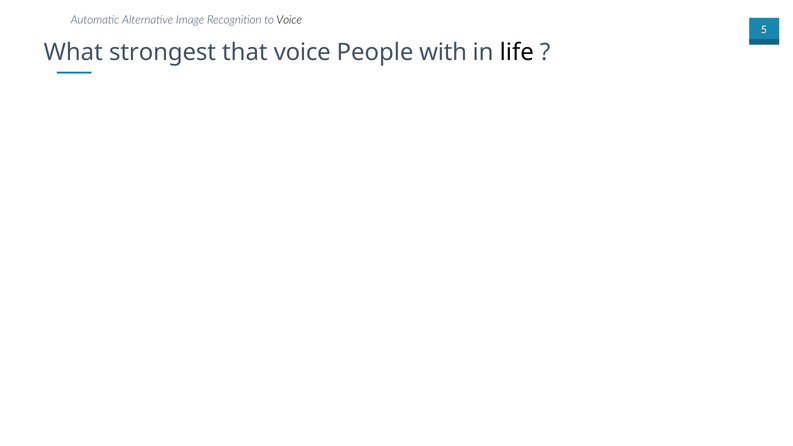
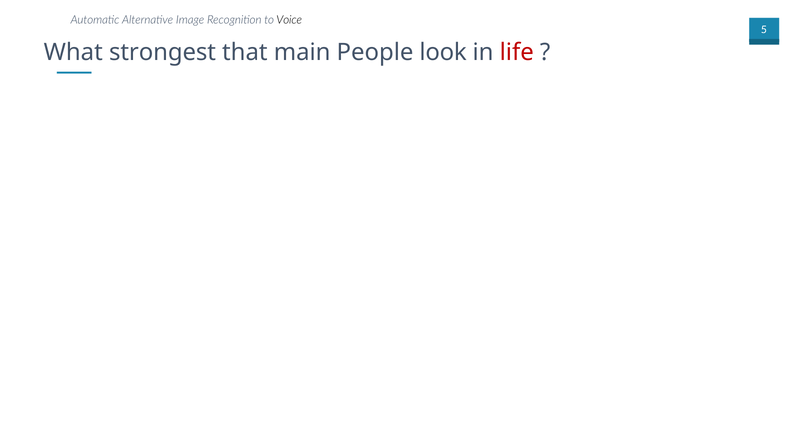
that voice: voice -> main
with: with -> look
life colour: black -> red
